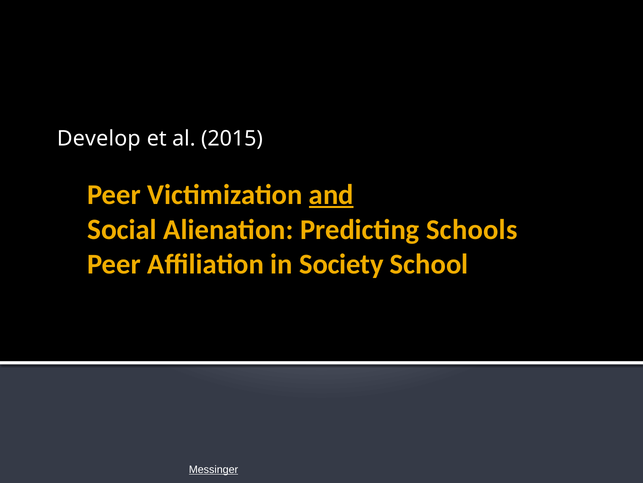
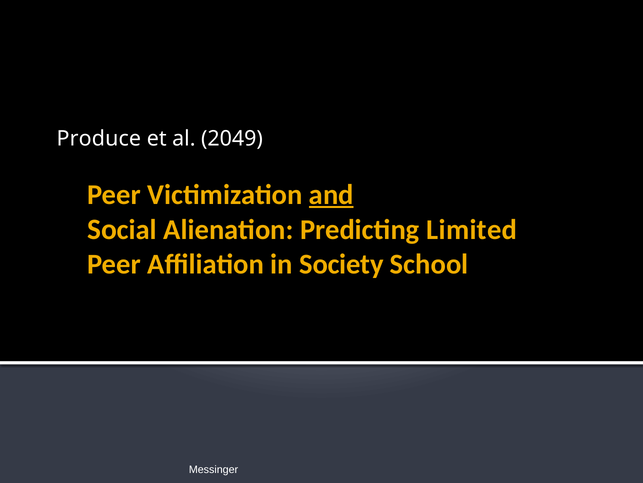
Develop: Develop -> Produce
2015: 2015 -> 2049
Schools: Schools -> Limited
Messinger underline: present -> none
